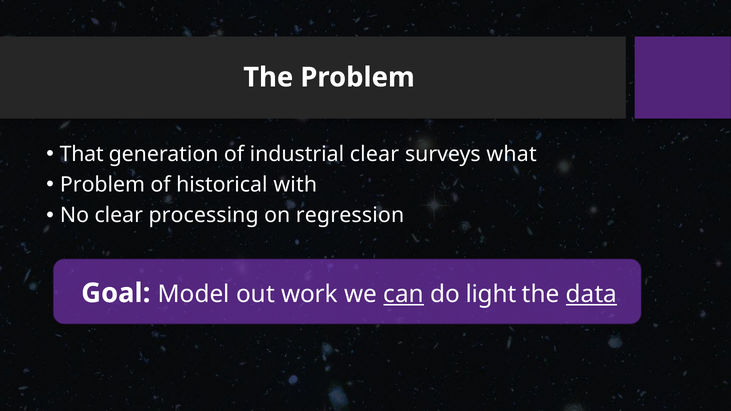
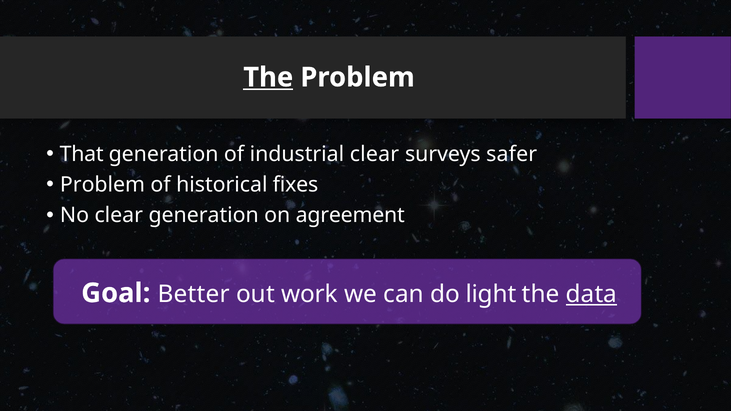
The at (268, 77) underline: none -> present
what: what -> safer
with: with -> fixes
clear processing: processing -> generation
regression: regression -> agreement
Model: Model -> Better
can underline: present -> none
